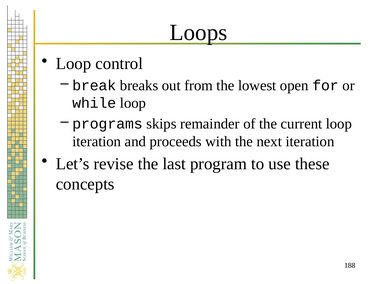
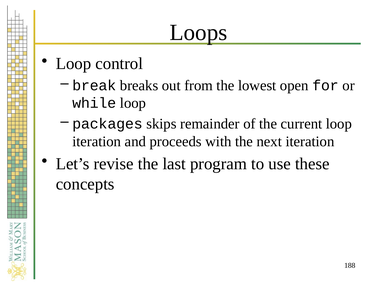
programs: programs -> packages
